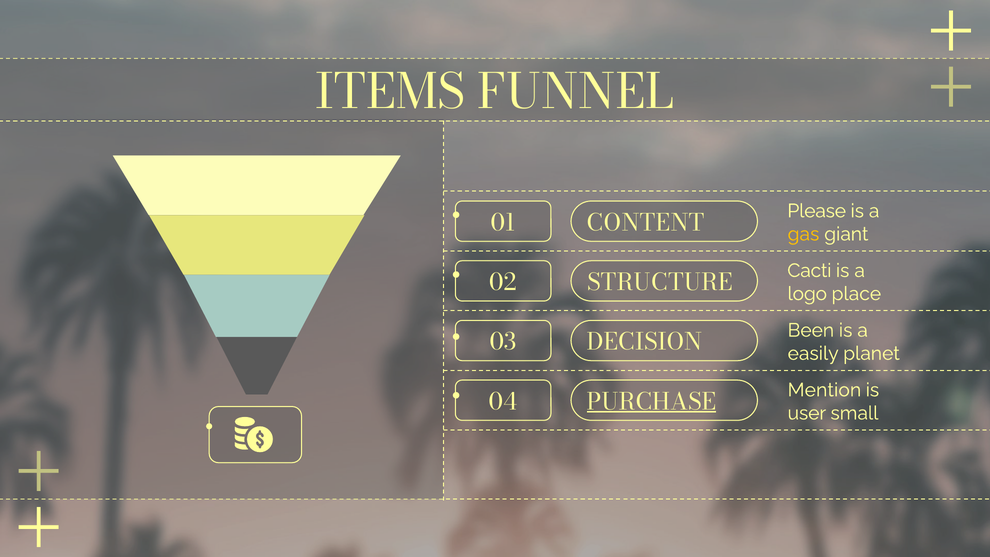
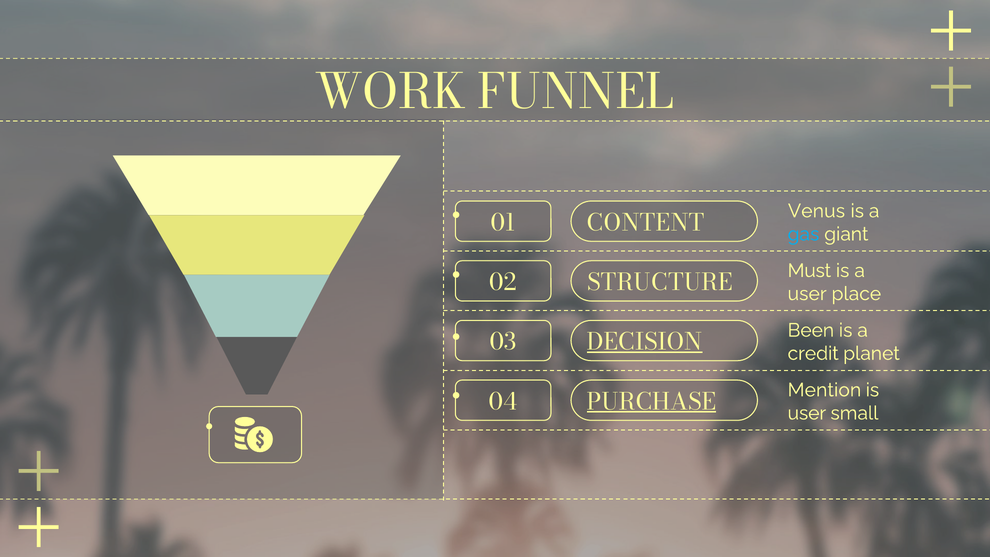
ITEMS: ITEMS -> WORK
Please: Please -> Venus
gas colour: yellow -> light blue
Cacti: Cacti -> Must
logo at (807, 294): logo -> user
DECISION underline: none -> present
easily: easily -> credit
